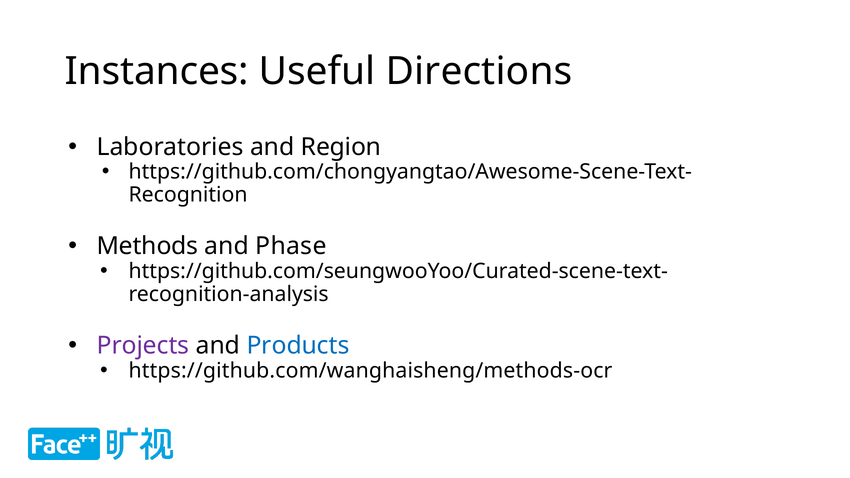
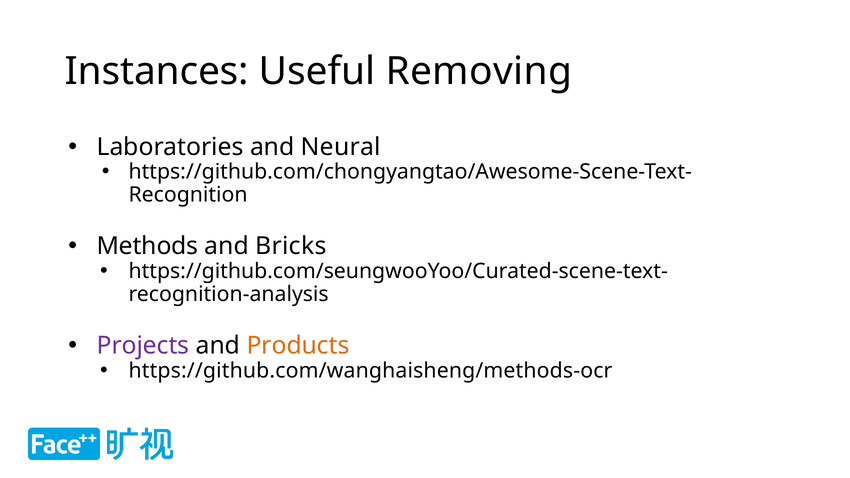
Directions: Directions -> Removing
Region: Region -> Neural
Phase: Phase -> Bricks
Products colour: blue -> orange
